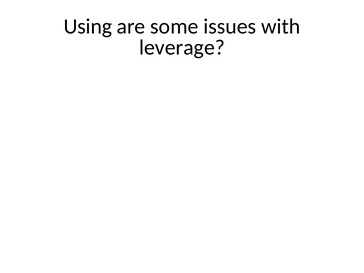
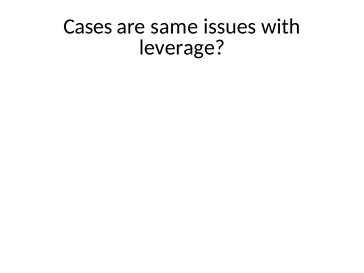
Using: Using -> Cases
some: some -> same
